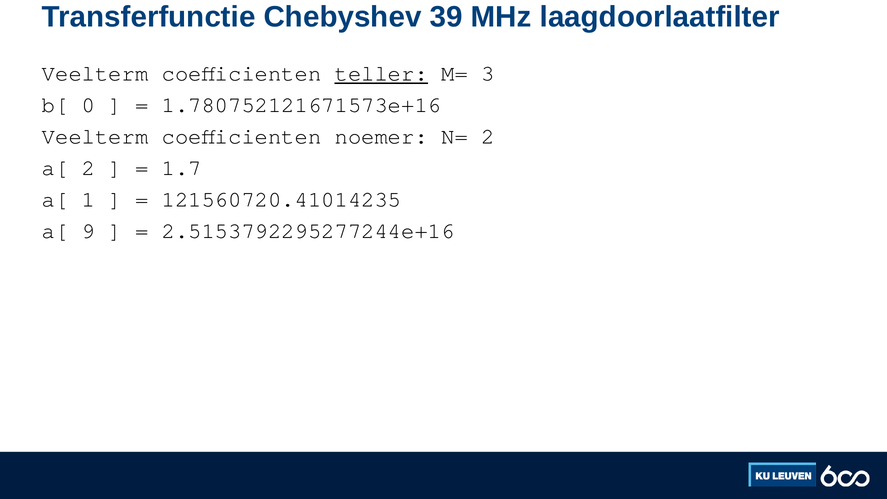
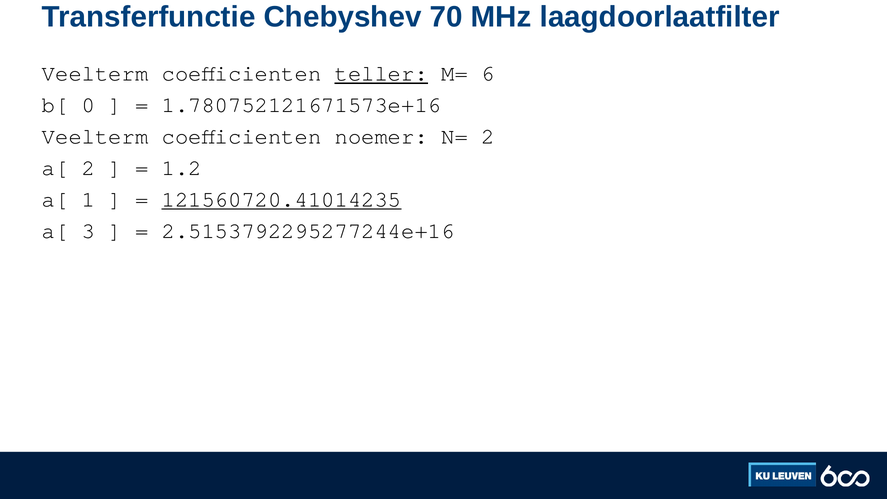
39: 39 -> 70
3: 3 -> 6
1.7: 1.7 -> 1.2
121560720.41014235 underline: none -> present
9: 9 -> 3
